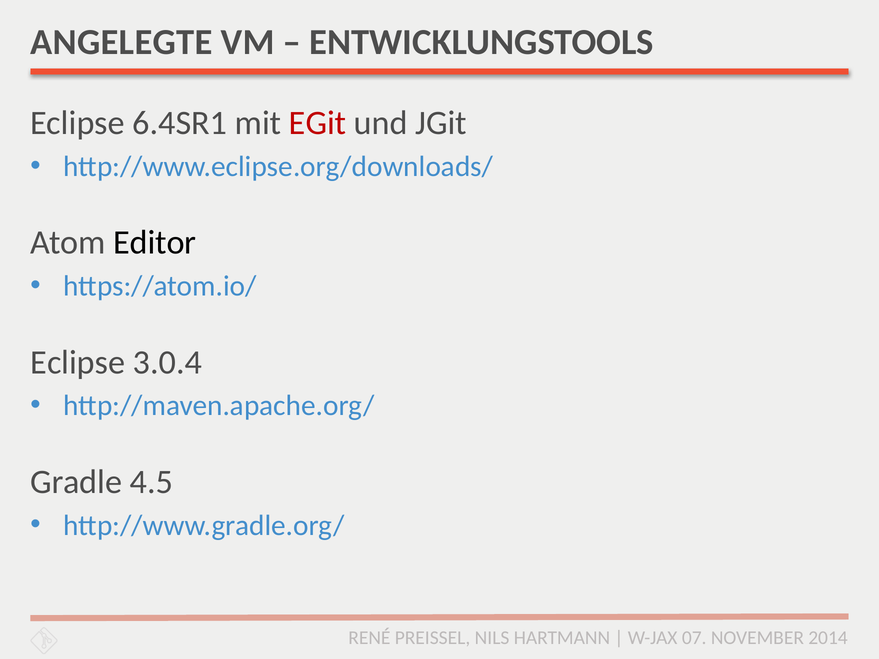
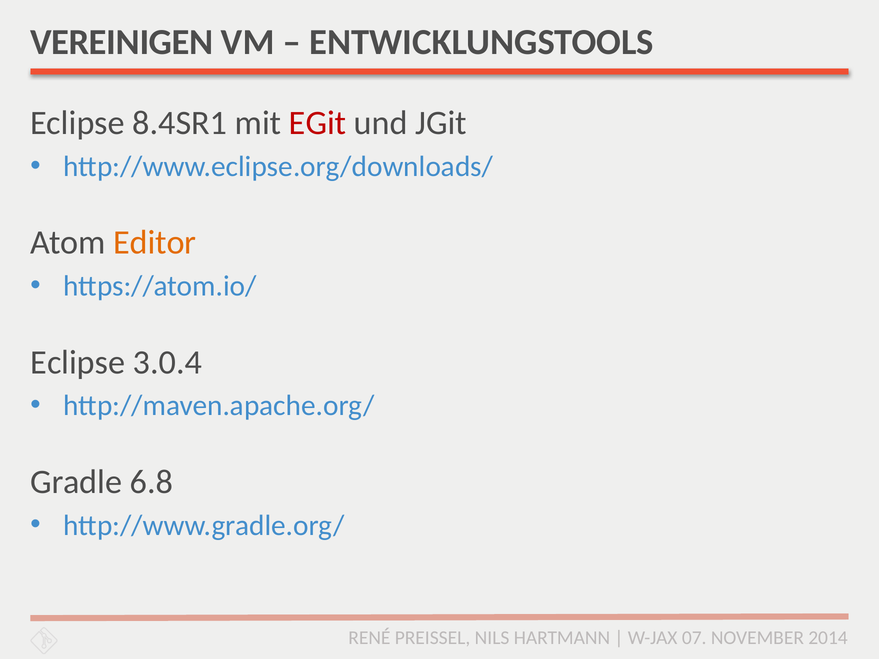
ANGELEGTE: ANGELEGTE -> VEREINIGEN
6.4SR1: 6.4SR1 -> 8.4SR1
Editor colour: black -> orange
4.5: 4.5 -> 6.8
